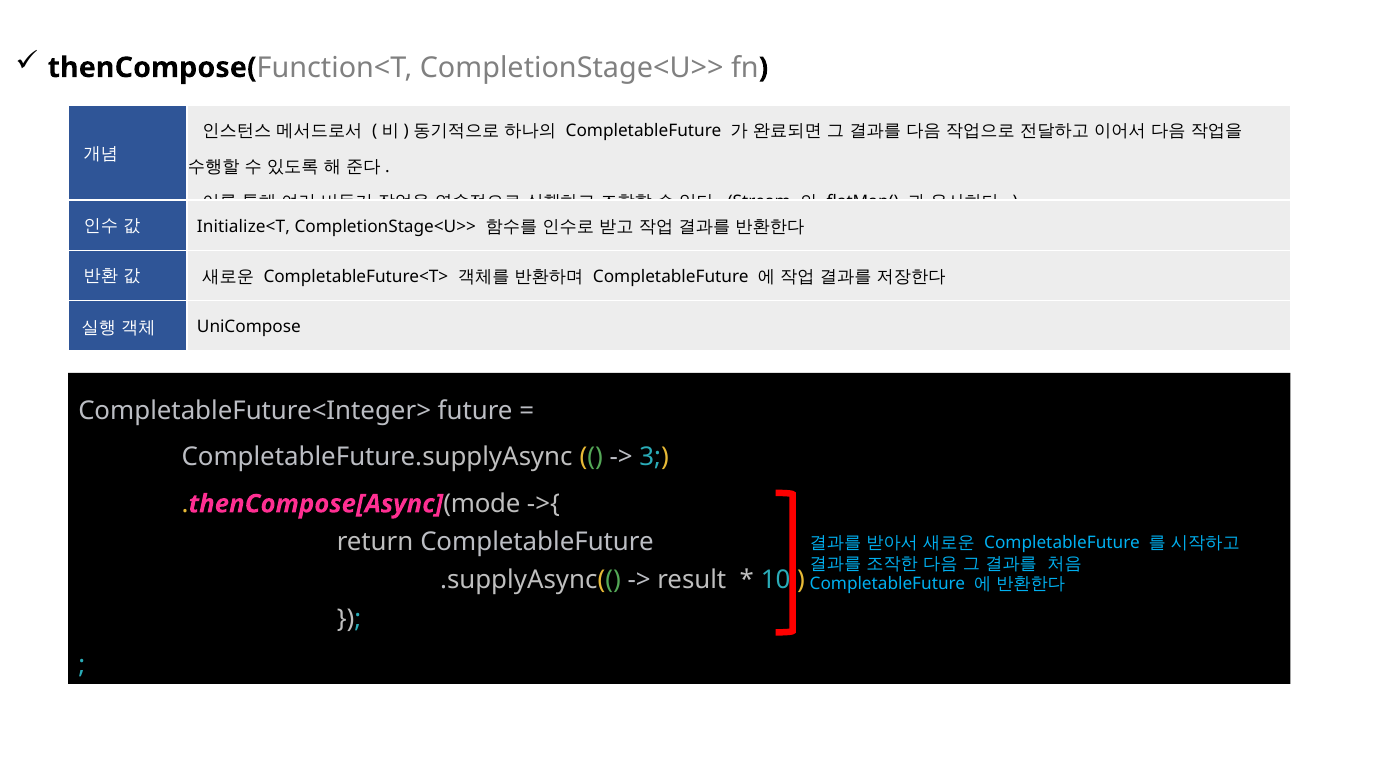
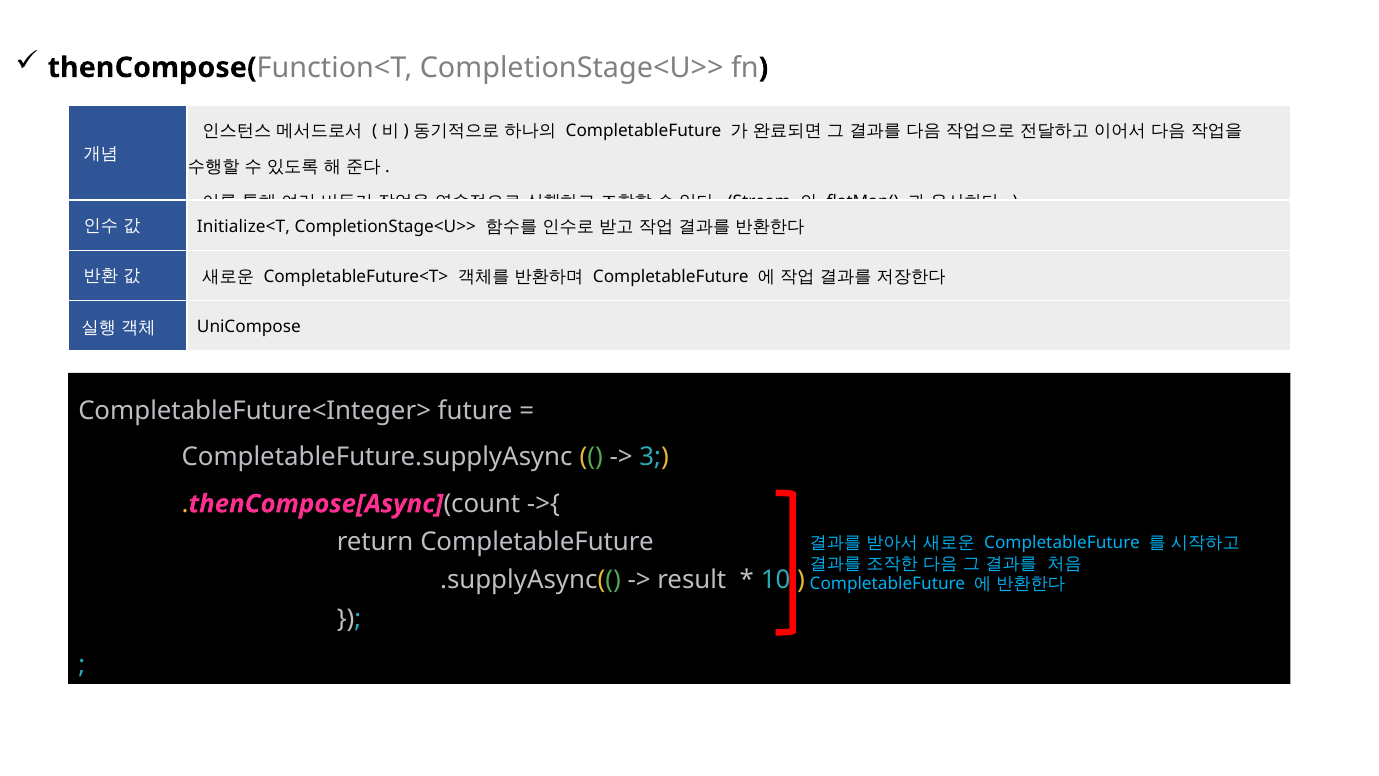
mode: mode -> count
